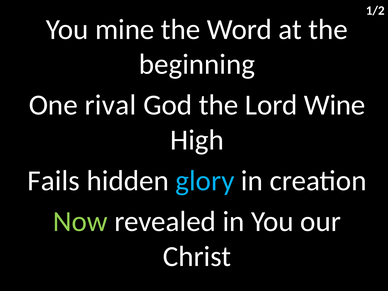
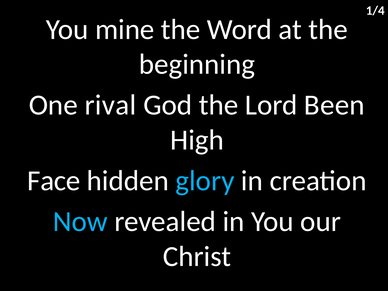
1/2: 1/2 -> 1/4
Wine: Wine -> Been
Fails: Fails -> Face
Now colour: light green -> light blue
